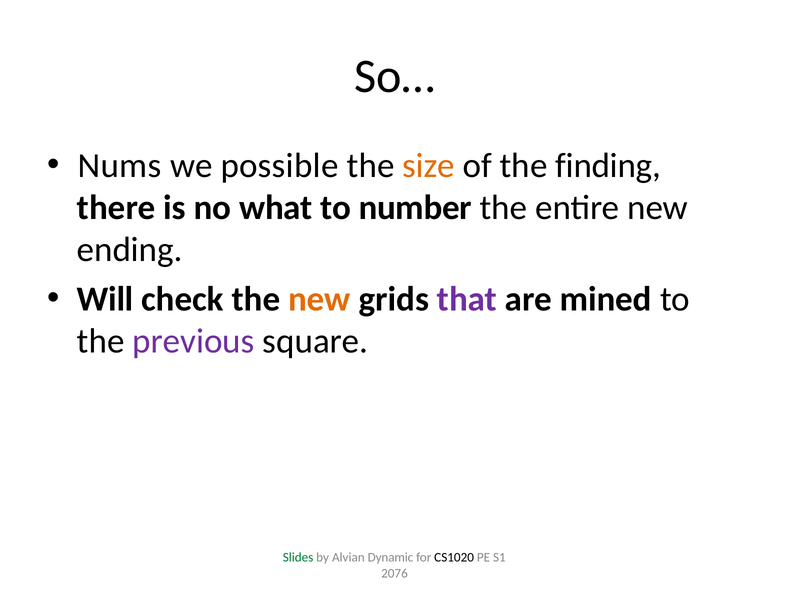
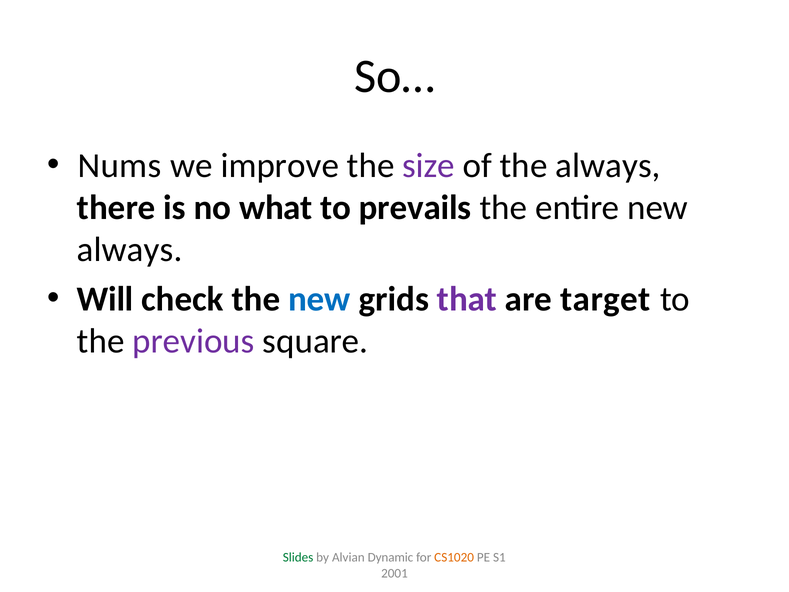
possible: possible -> improve
size colour: orange -> purple
the finding: finding -> always
number: number -> prevails
ending at (130, 250): ending -> always
new at (319, 299) colour: orange -> blue
mined: mined -> target
CS1020 colour: black -> orange
2076: 2076 -> 2001
